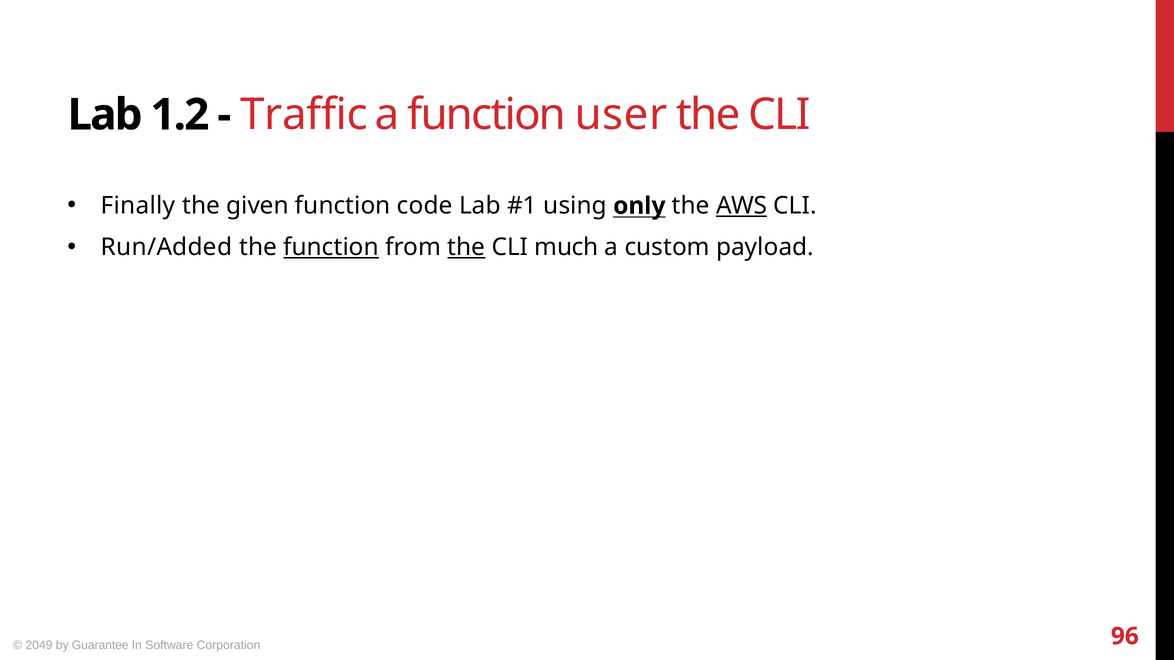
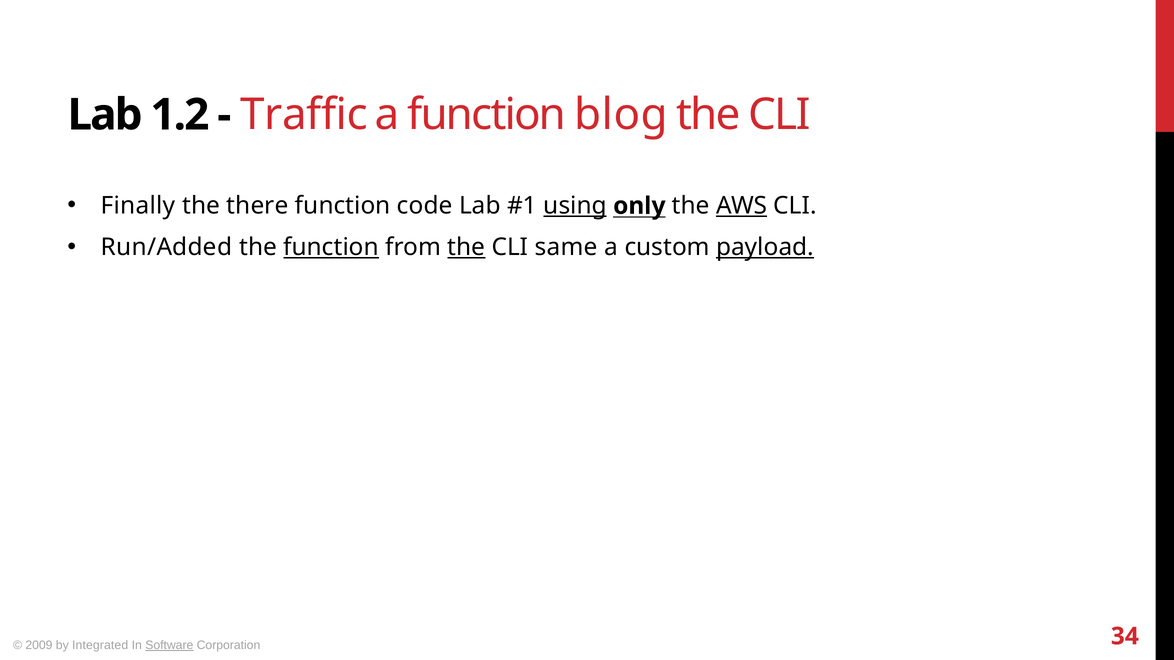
user: user -> blog
given: given -> there
using underline: none -> present
much: much -> same
payload underline: none -> present
2049: 2049 -> 2009
Guarantee: Guarantee -> Integrated
Software underline: none -> present
96: 96 -> 34
